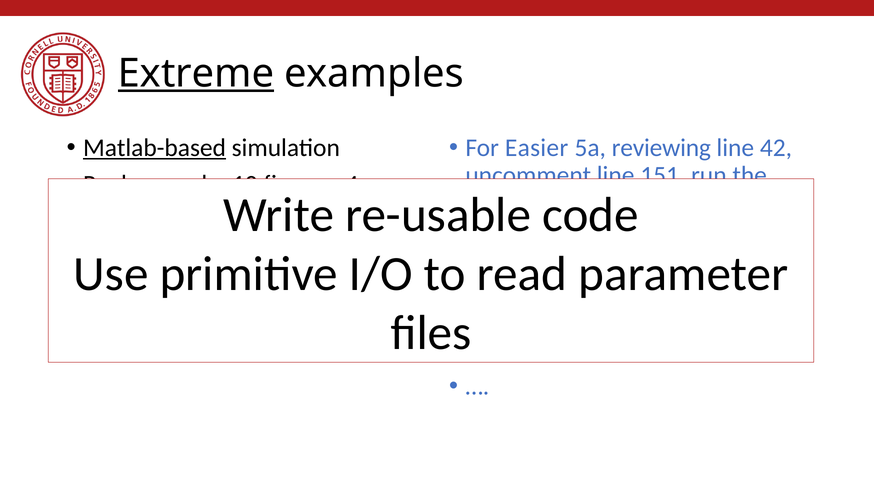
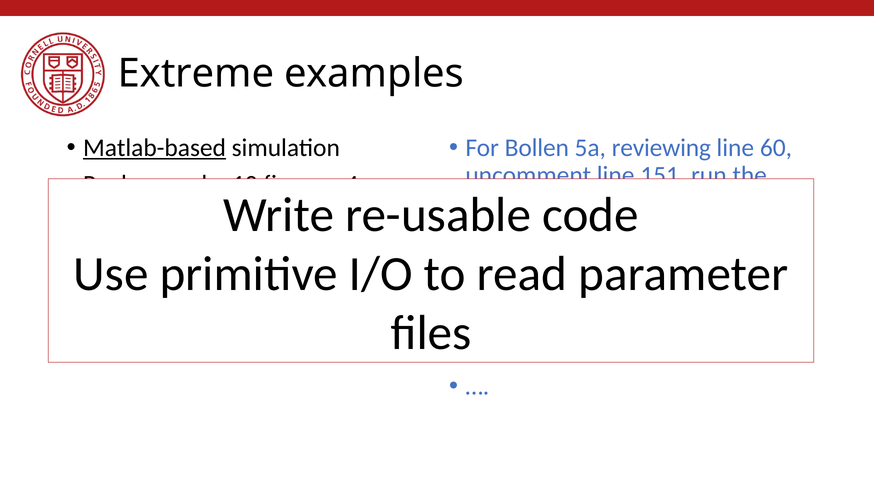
Extreme underline: present -> none
Easier: Easier -> Bollen
42: 42 -> 60
